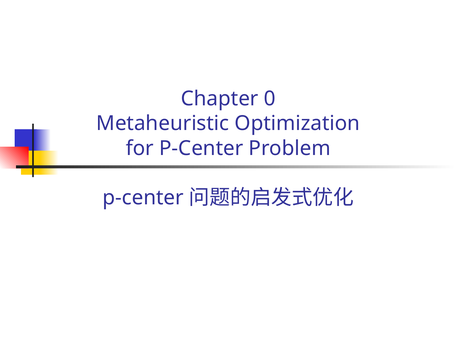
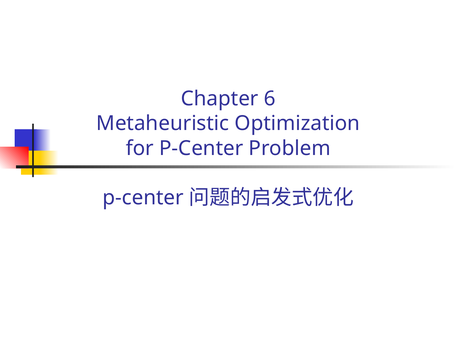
0: 0 -> 6
